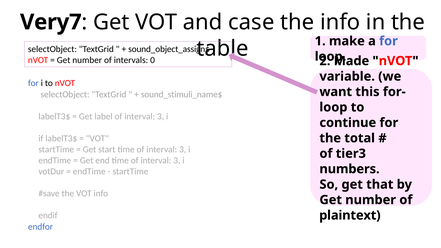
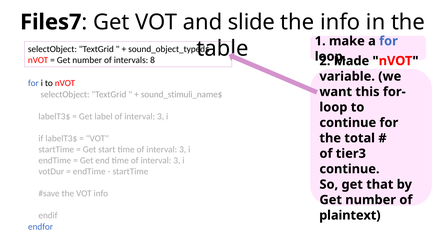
Very7: Very7 -> Files7
case: case -> slide
sound_object_assign$: sound_object_assign$ -> sound_object_typed$
0: 0 -> 8
numbers at (350, 169): numbers -> continue
